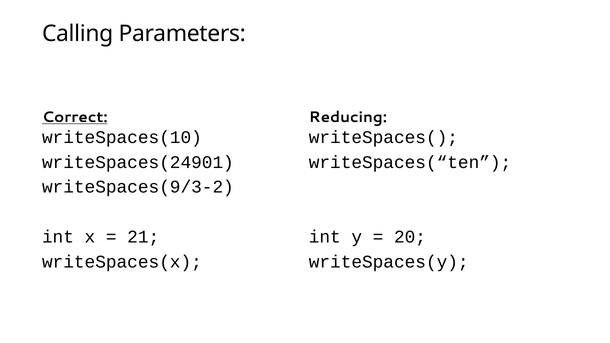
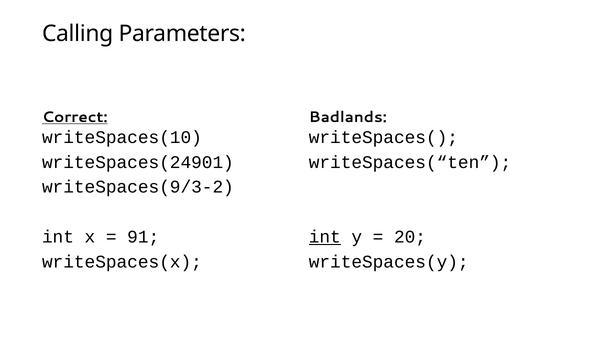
Reducing: Reducing -> Badlands
21: 21 -> 91
int at (325, 237) underline: none -> present
